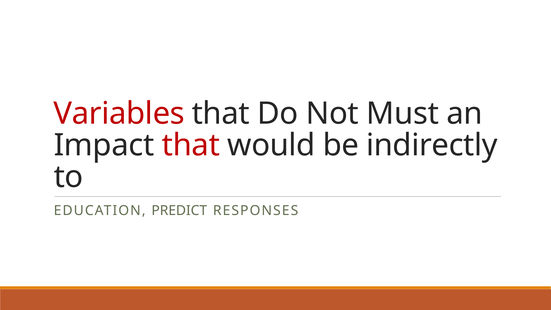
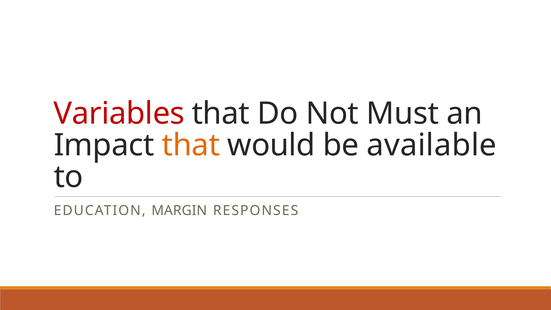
that at (191, 145) colour: red -> orange
indirectly: indirectly -> available
PREDICT: PREDICT -> MARGIN
